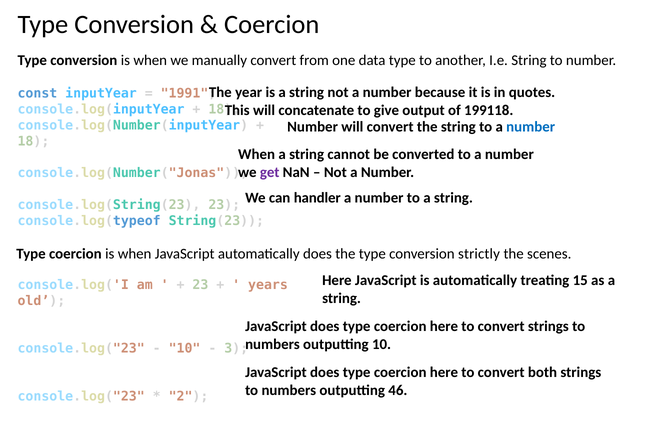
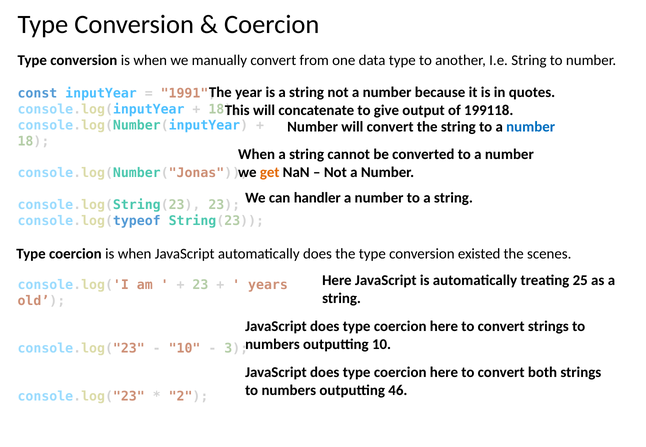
get colour: purple -> orange
strictly: strictly -> existed
15: 15 -> 25
